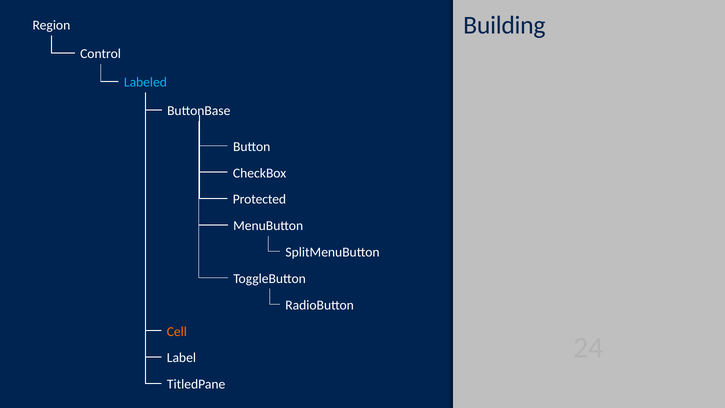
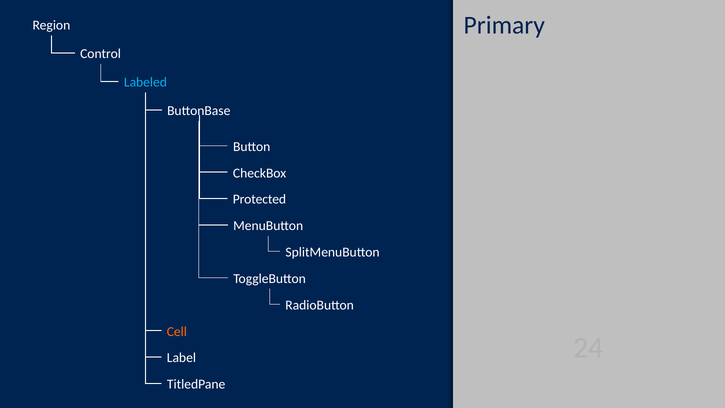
Building: Building -> Primary
